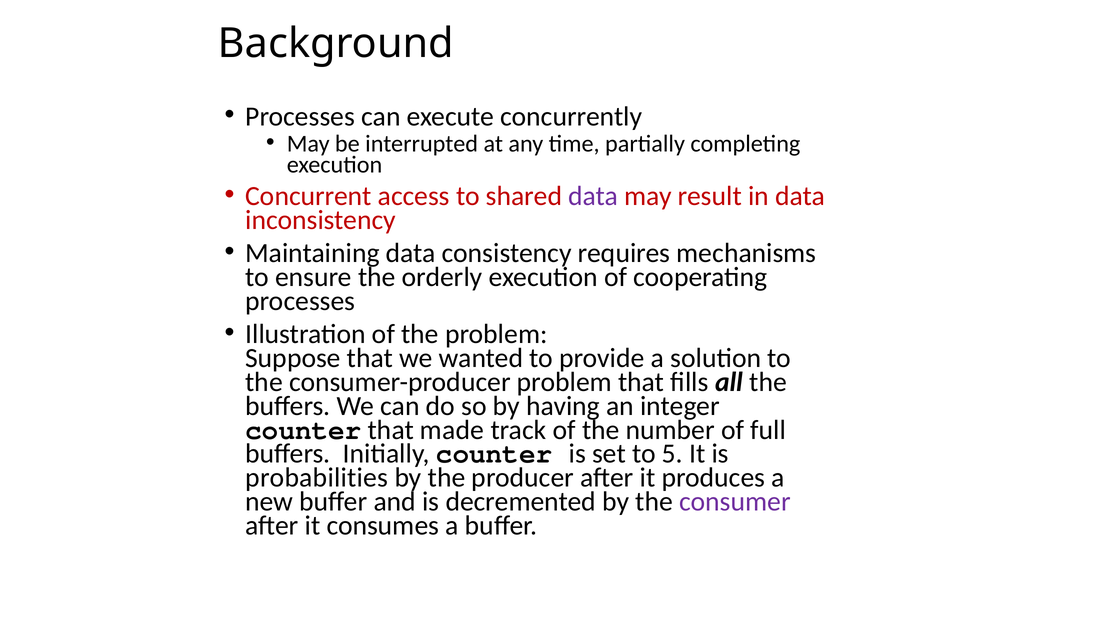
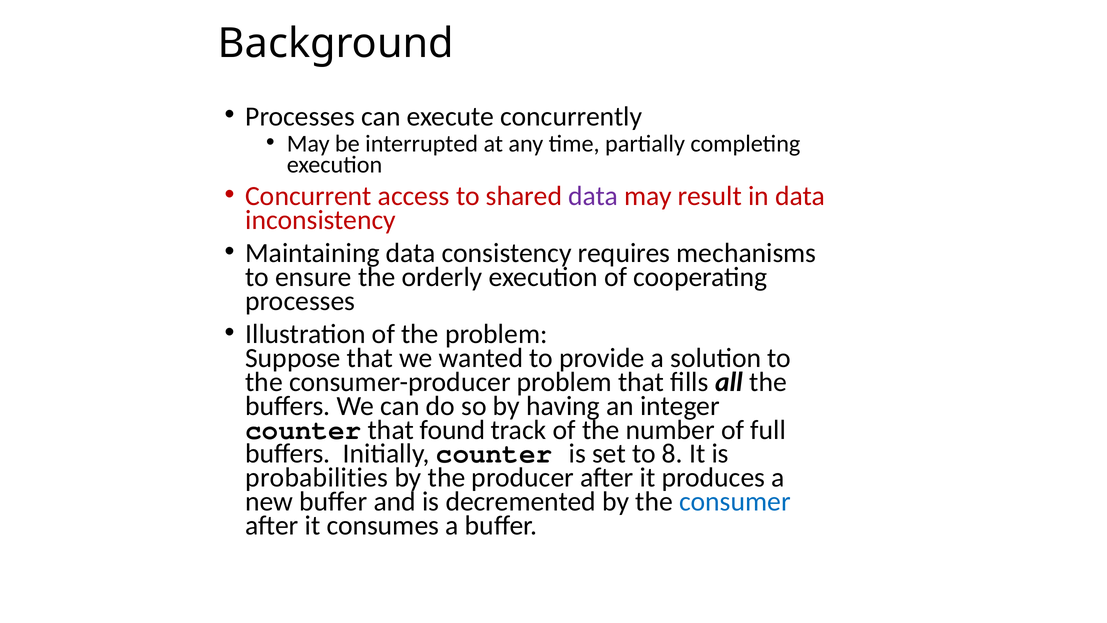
made: made -> found
5: 5 -> 8
consumer colour: purple -> blue
